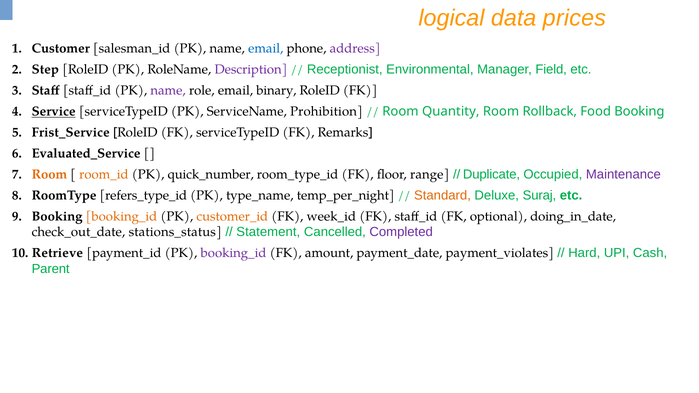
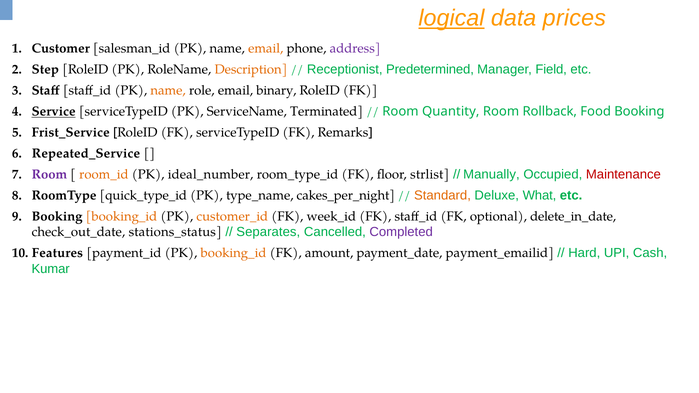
logical underline: none -> present
email at (266, 49) colour: blue -> orange
Description colour: purple -> orange
Environmental: Environmental -> Predetermined
name at (168, 91) colour: purple -> orange
Prohibition: Prohibition -> Terminated
Evaluated_Service: Evaluated_Service -> Repeated_Service
Room at (49, 175) colour: orange -> purple
quick_number: quick_number -> ideal_number
range: range -> strlist
Duplicate: Duplicate -> Manually
Maintenance colour: purple -> red
refers_type_id: refers_type_id -> quick_type_id
temp_per_night: temp_per_night -> cakes_per_night
Suraj: Suraj -> What
doing_in_date: doing_in_date -> delete_in_date
Statement: Statement -> Separates
Retrieve: Retrieve -> Features
booking_id at (234, 253) colour: purple -> orange
payment_violates: payment_violates -> payment_emailid
Parent: Parent -> Kumar
